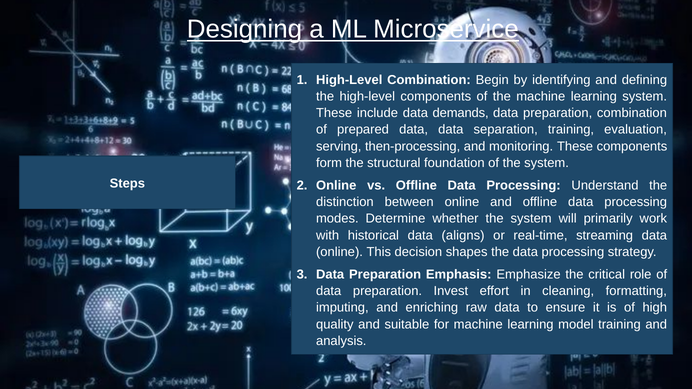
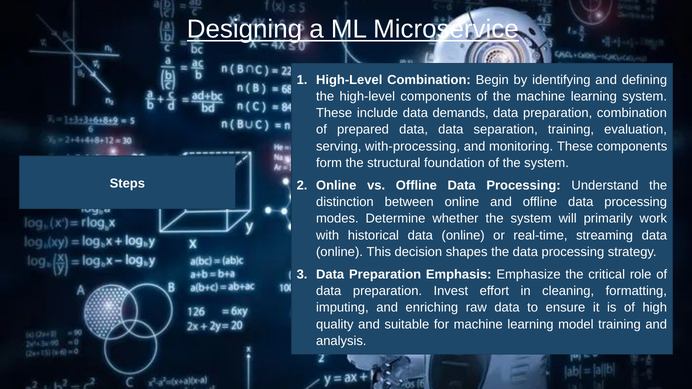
then-processing: then-processing -> with-processing
historical data aligns: aligns -> online
